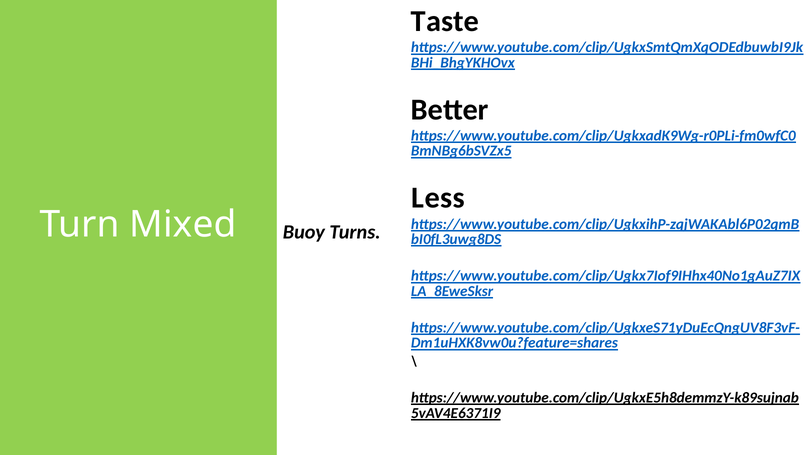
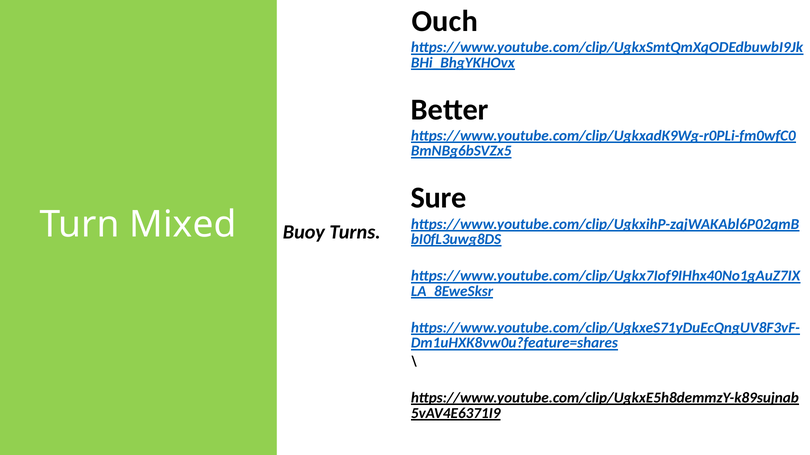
Taste: Taste -> Ouch
Less: Less -> Sure
